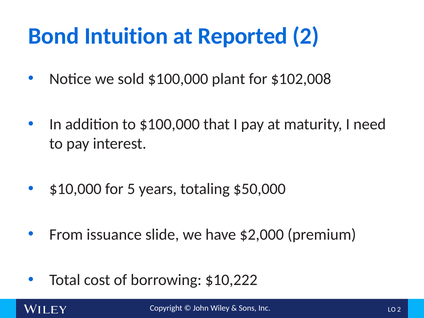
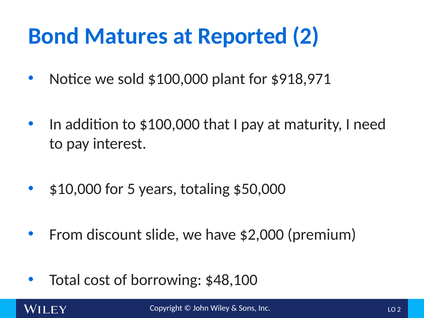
Intuition: Intuition -> Matures
$102,008: $102,008 -> $918,971
issuance: issuance -> discount
$10,222: $10,222 -> $48,100
